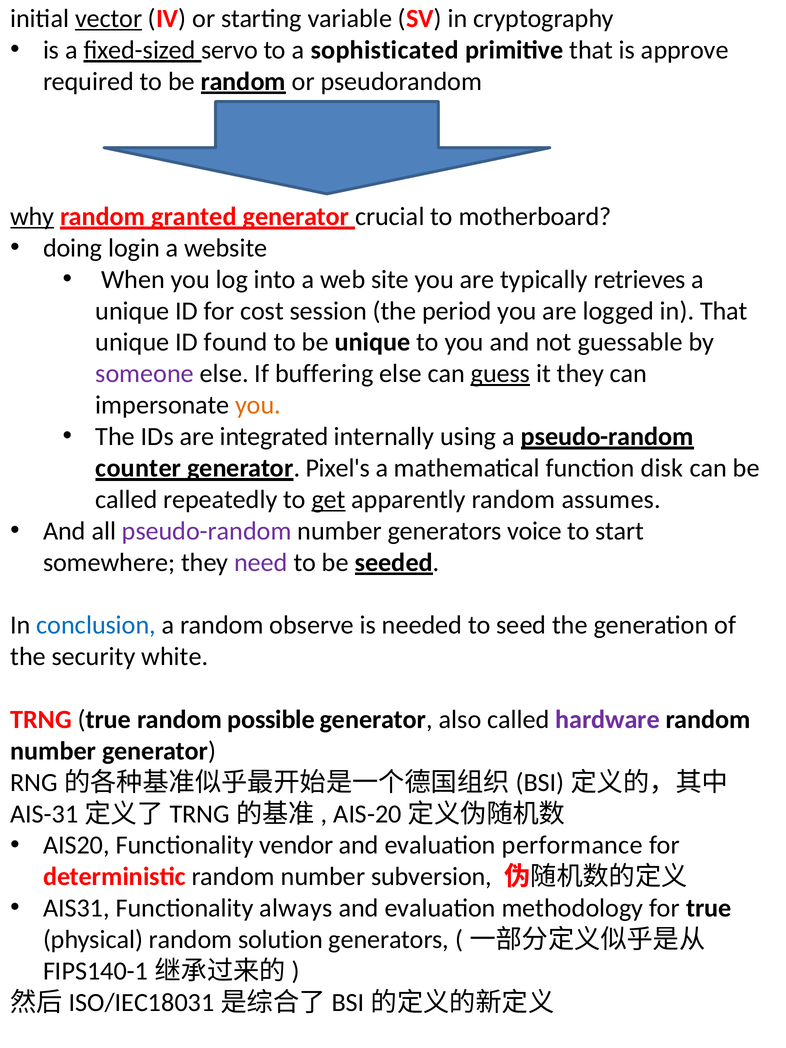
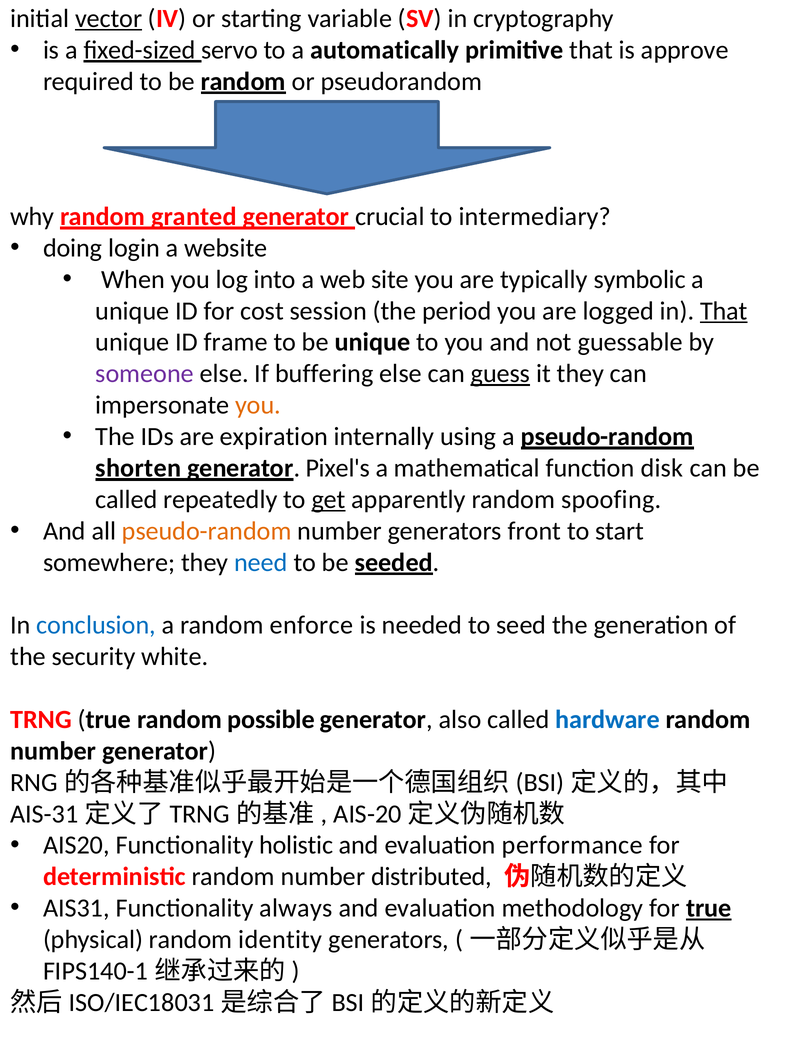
sophisticated: sophisticated -> automatically
why underline: present -> none
motherboard: motherboard -> intermediary
retrieves: retrieves -> symbolic
That at (724, 311) underline: none -> present
found: found -> frame
integrated: integrated -> expiration
counter: counter -> shorten
assumes: assumes -> spoofing
pseudo-random at (207, 531) colour: purple -> orange
voice: voice -> front
need colour: purple -> blue
observe: observe -> enforce
hardware colour: purple -> blue
vendor: vendor -> holistic
subversion: subversion -> distributed
true at (709, 908) underline: none -> present
solution: solution -> identity
